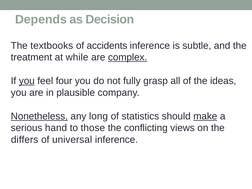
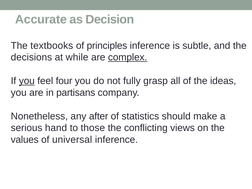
Depends: Depends -> Accurate
accidents: accidents -> principles
treatment: treatment -> decisions
plausible: plausible -> partisans
Nonetheless underline: present -> none
long: long -> after
make underline: present -> none
differs: differs -> values
